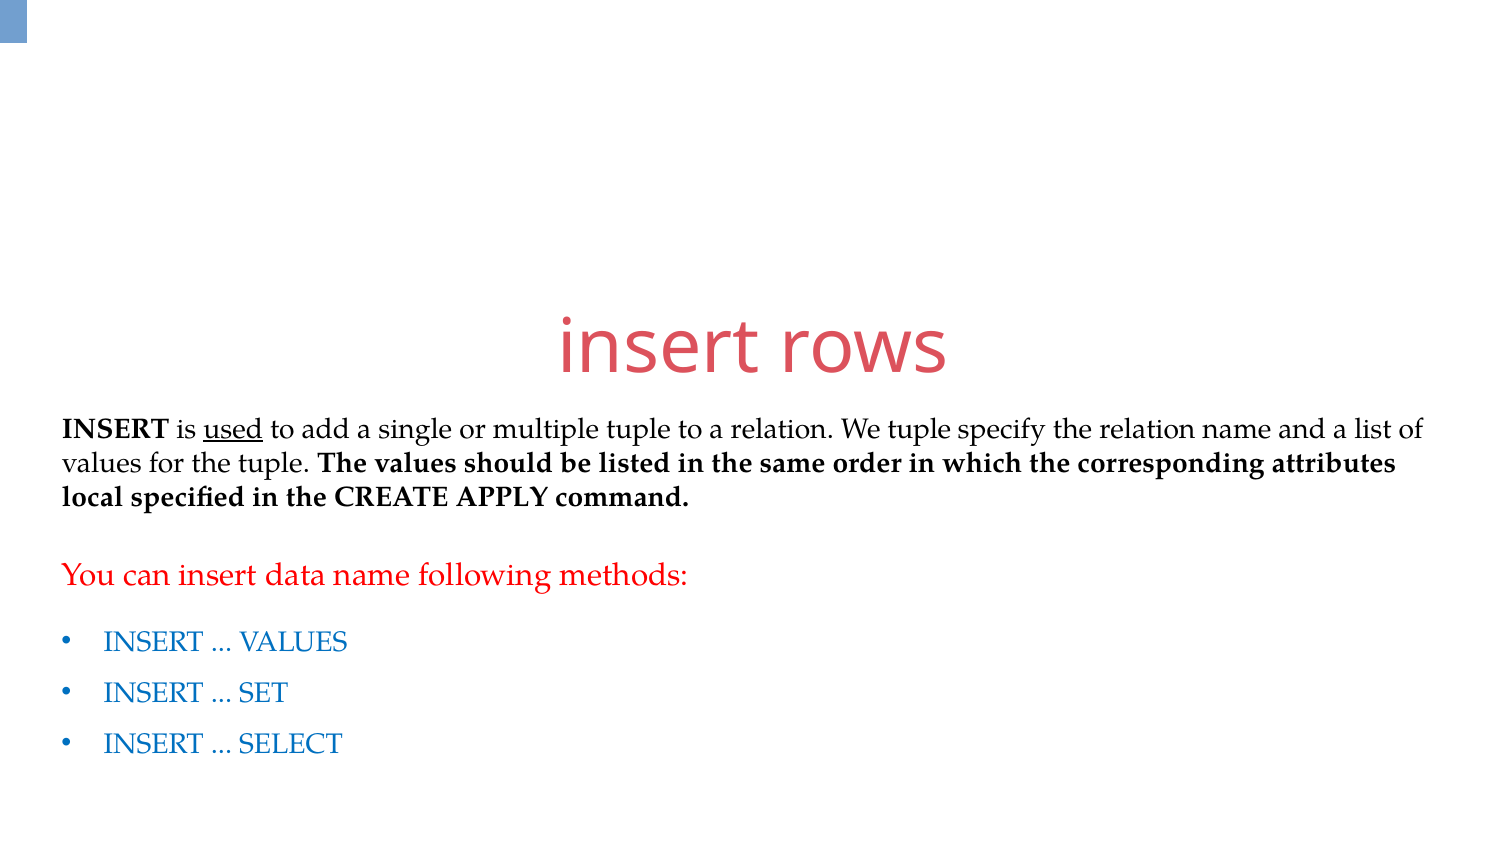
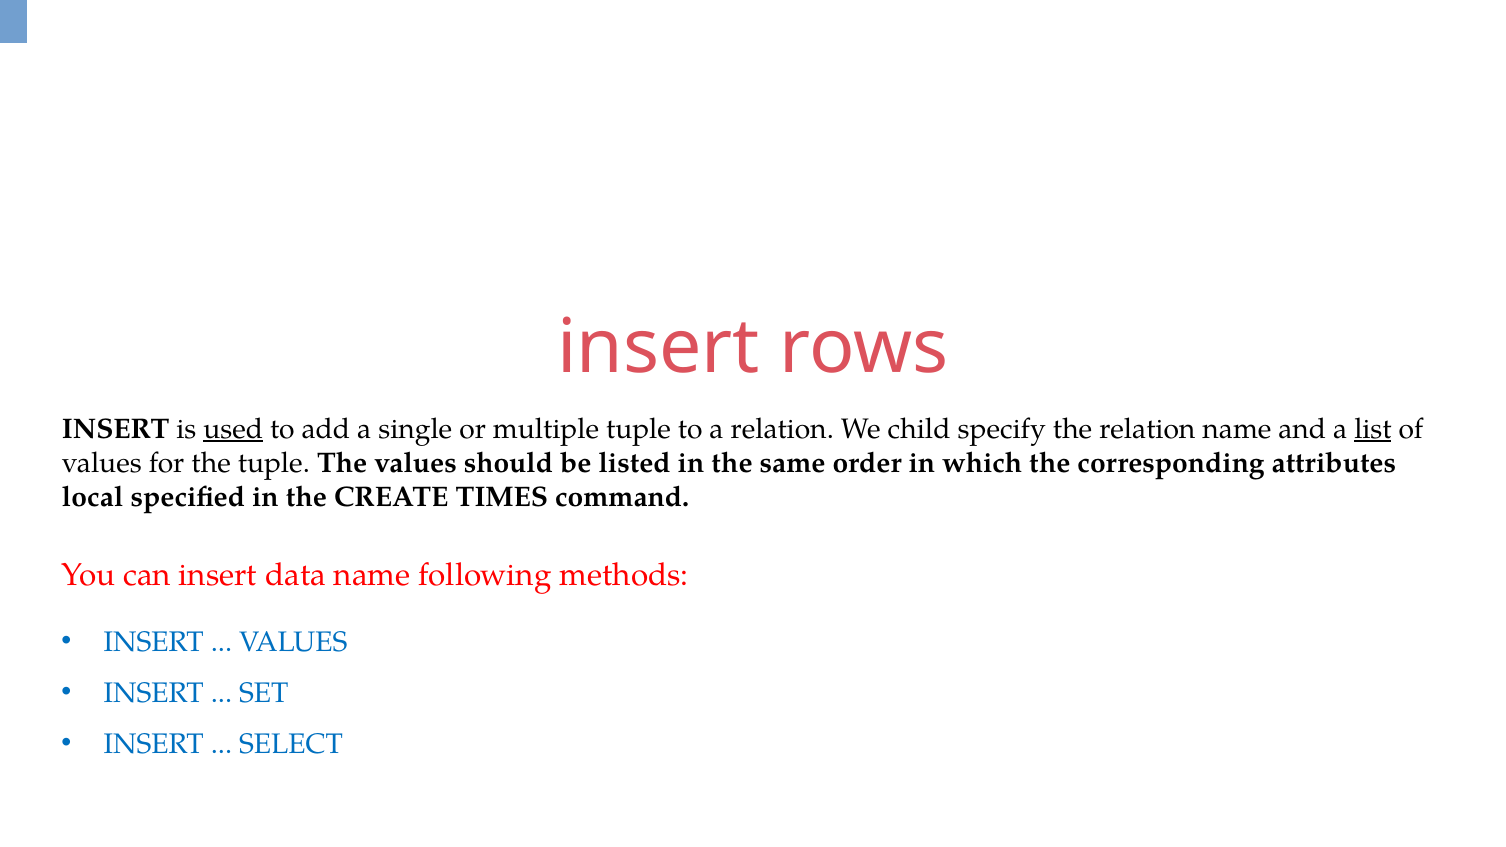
We tuple: tuple -> child
list underline: none -> present
APPLY: APPLY -> TIMES
